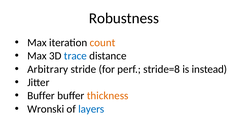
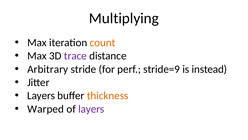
Robustness: Robustness -> Multiplying
trace colour: blue -> purple
stride=8: stride=8 -> stride=9
Buffer at (41, 95): Buffer -> Layers
Wronski: Wronski -> Warped
layers at (91, 109) colour: blue -> purple
